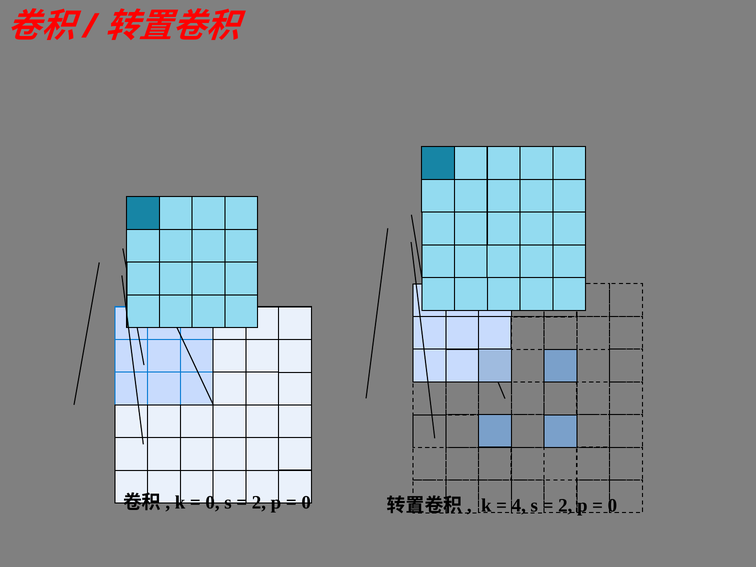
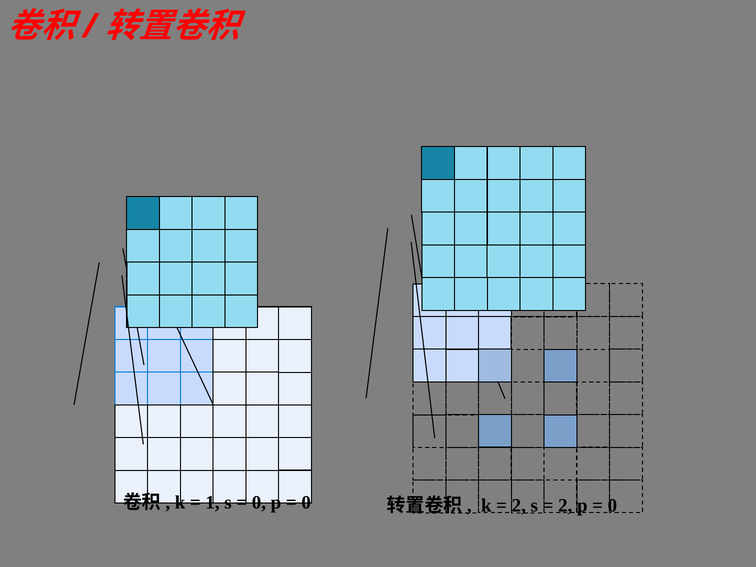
0 at (213, 502): 0 -> 1
2 at (259, 502): 2 -> 0
4 at (519, 505): 4 -> 2
